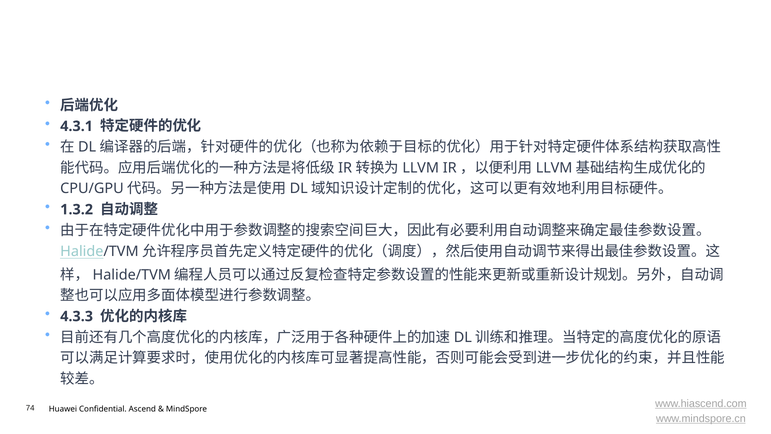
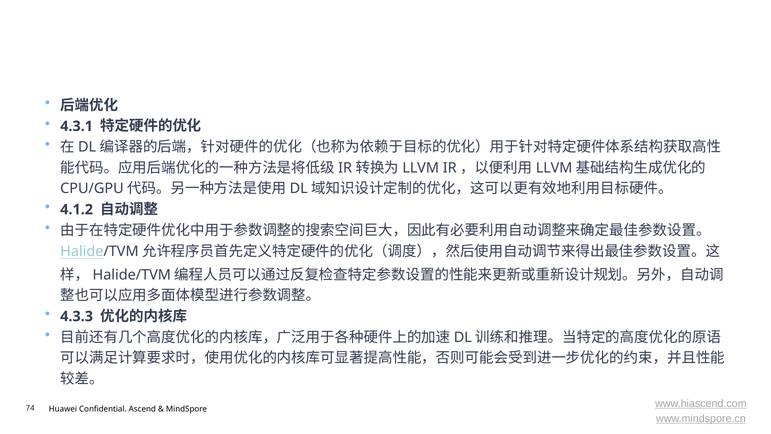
1.3.2: 1.3.2 -> 4.1.2
